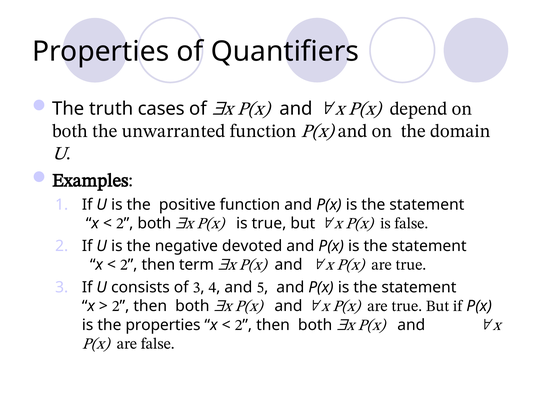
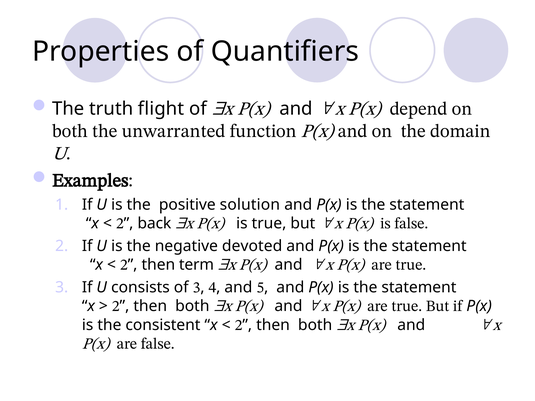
cases: cases -> flight
positive function: function -> solution
both at (154, 223): both -> back
properties at (163, 325): properties -> consistent
